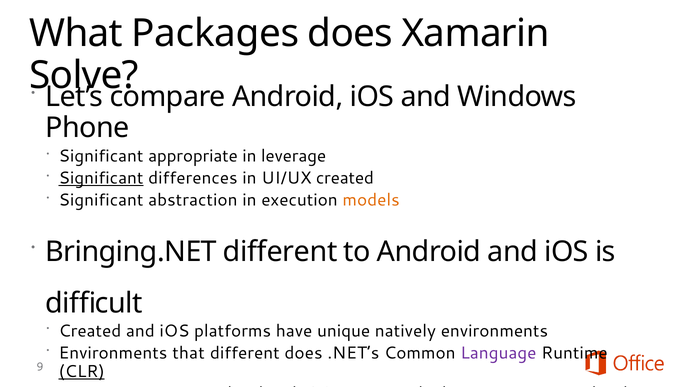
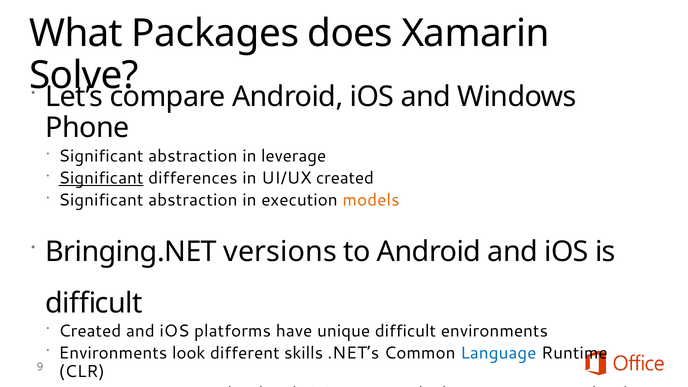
appropriate at (193, 156): appropriate -> abstraction
Bringing.NET different: different -> versions
unique natively: natively -> difficult
that: that -> look
different does: does -> skills
Language colour: purple -> blue
CLR underline: present -> none
